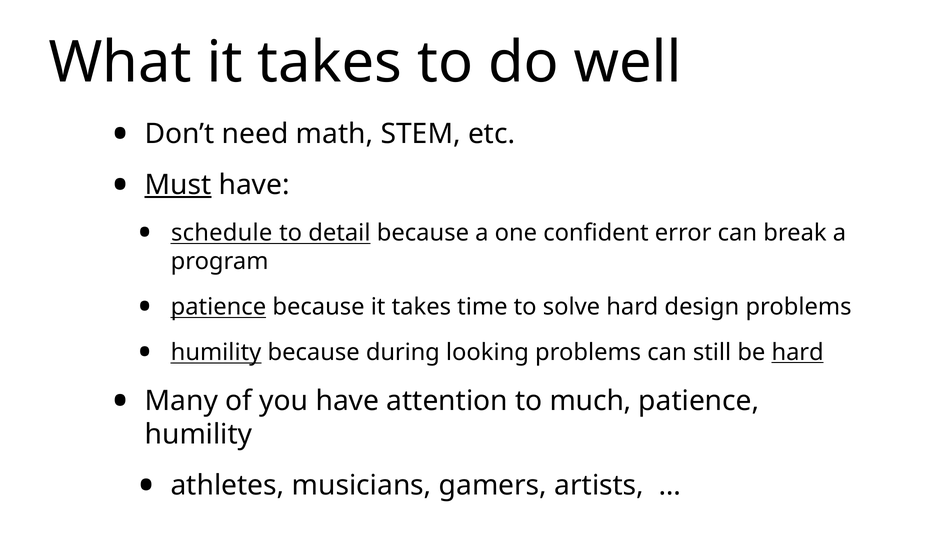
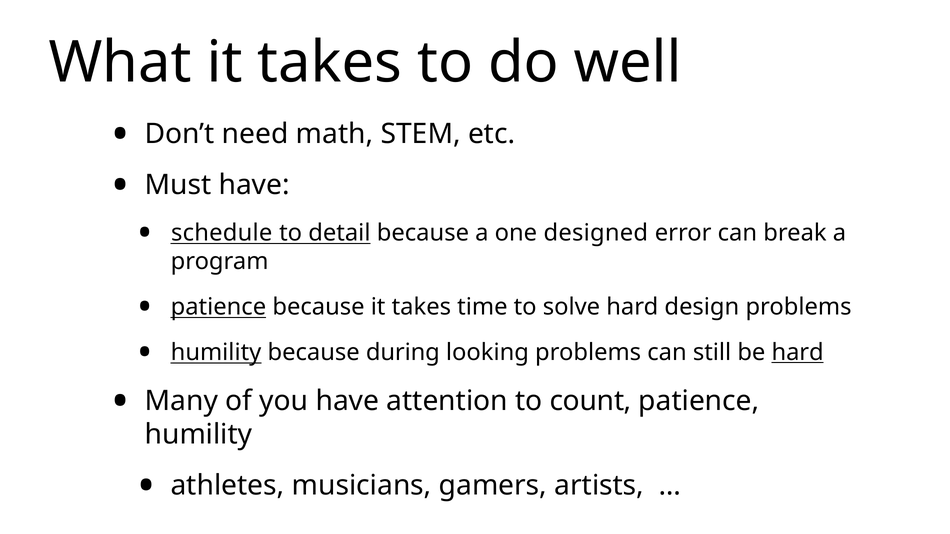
Must underline: present -> none
confident: confident -> designed
much: much -> count
